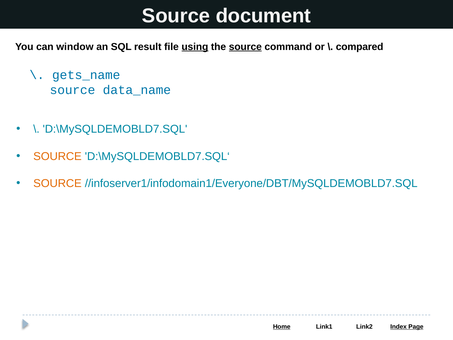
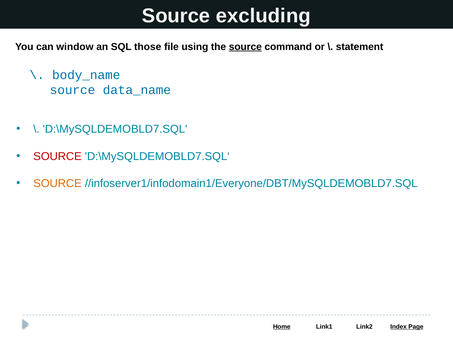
document: document -> excluding
result: result -> those
using underline: present -> none
compared: compared -> statement
gets_name: gets_name -> body_name
SOURCE at (58, 156) colour: orange -> red
